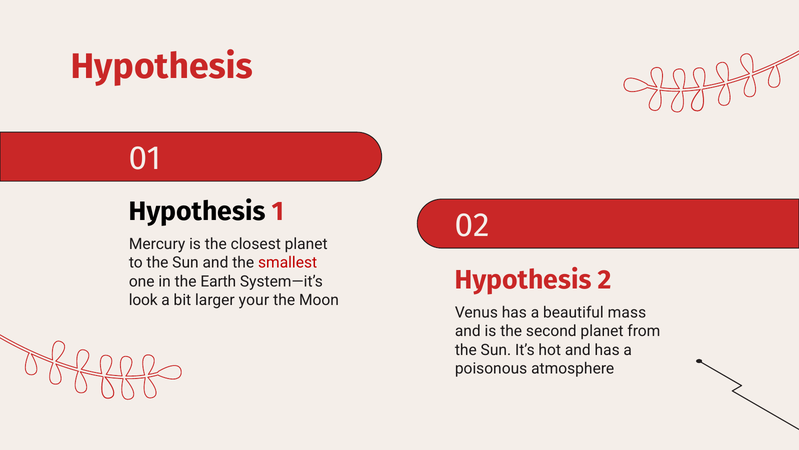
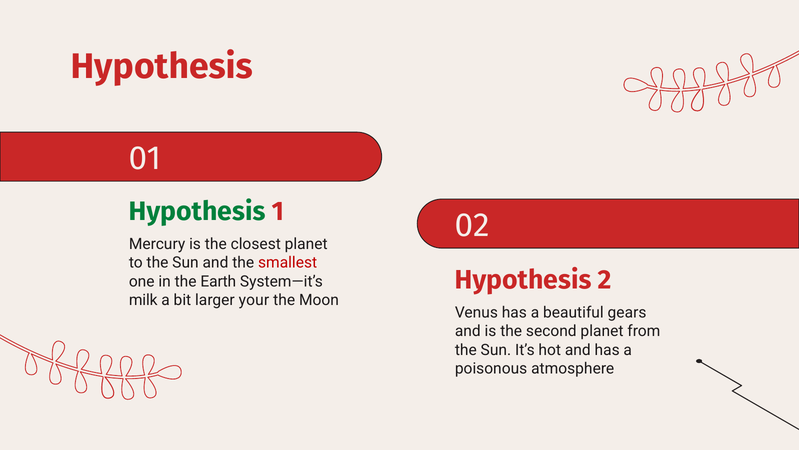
Hypothesis at (197, 211) colour: black -> green
look: look -> milk
mass: mass -> gears
